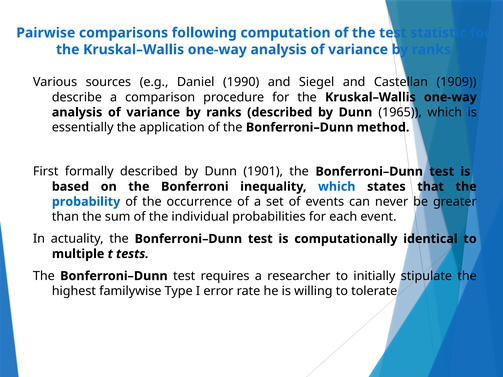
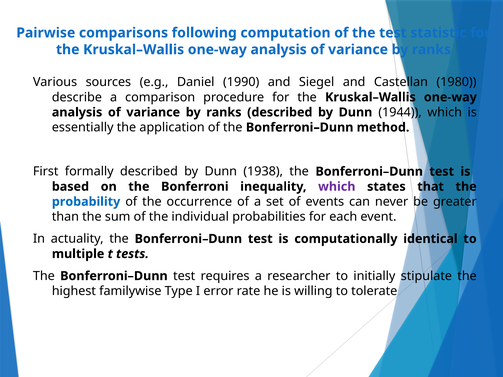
1909: 1909 -> 1980
1965: 1965 -> 1944
1901: 1901 -> 1938
which at (337, 187) colour: blue -> purple
